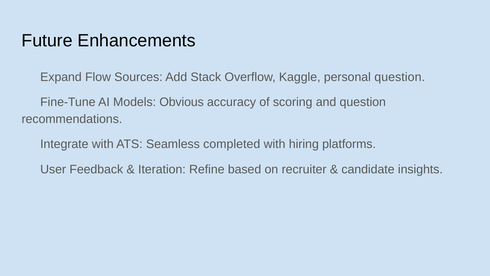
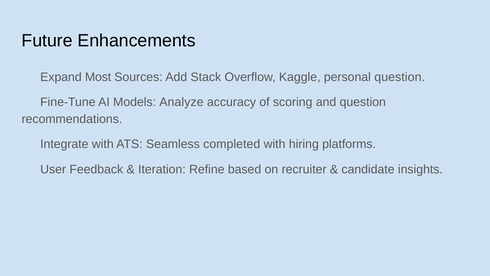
Flow: Flow -> Most
Obvious: Obvious -> Analyze
